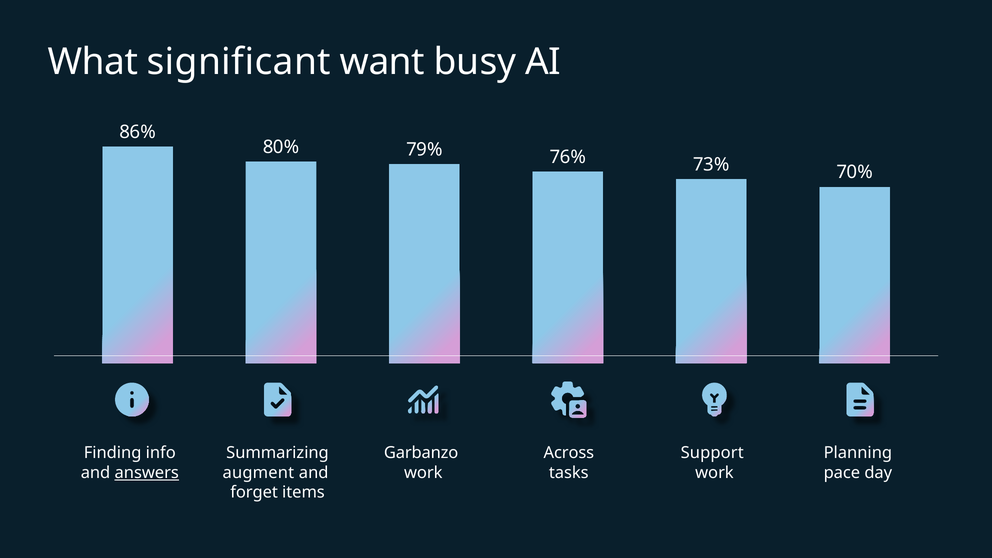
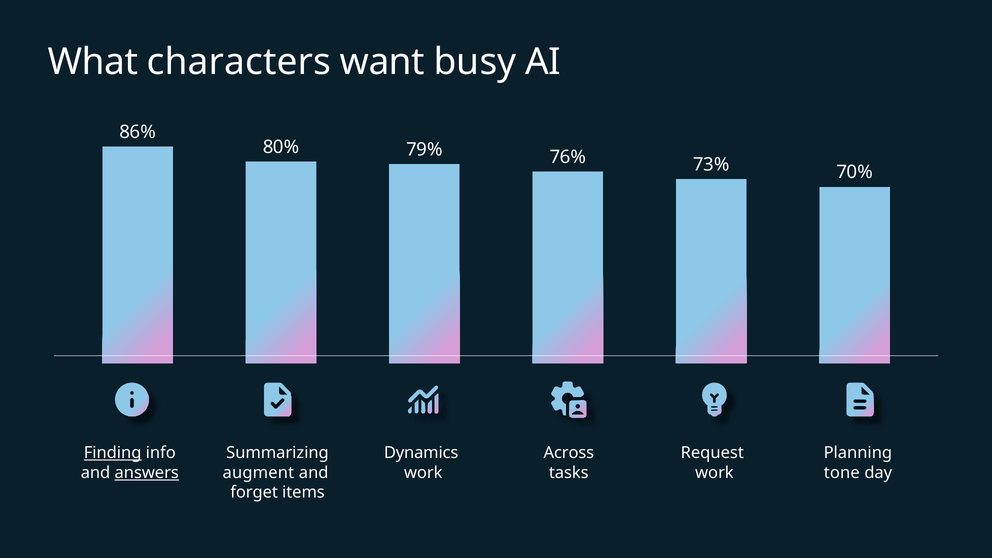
significant: significant -> characters
Finding underline: none -> present
Garbanzo: Garbanzo -> Dynamics
Support: Support -> Request
pace: pace -> tone
